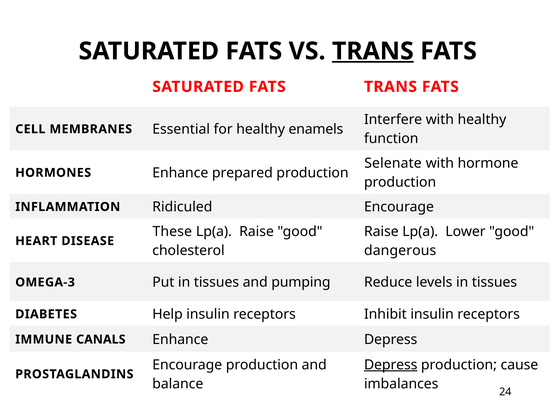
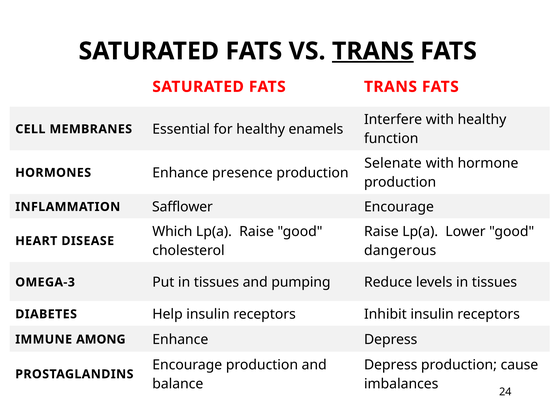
prepared: prepared -> presence
Ridiculed: Ridiculed -> Safflower
These: These -> Which
CANALS: CANALS -> AMONG
Depress at (391, 365) underline: present -> none
